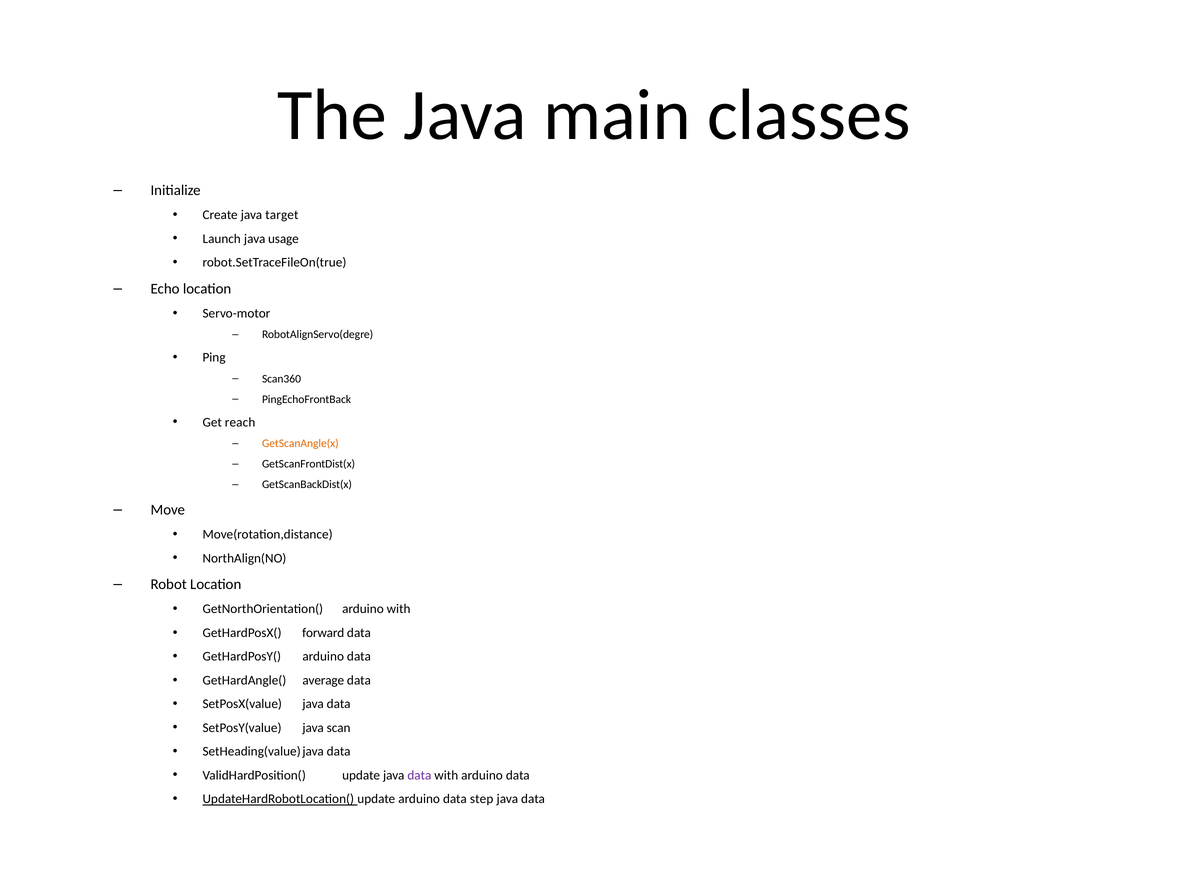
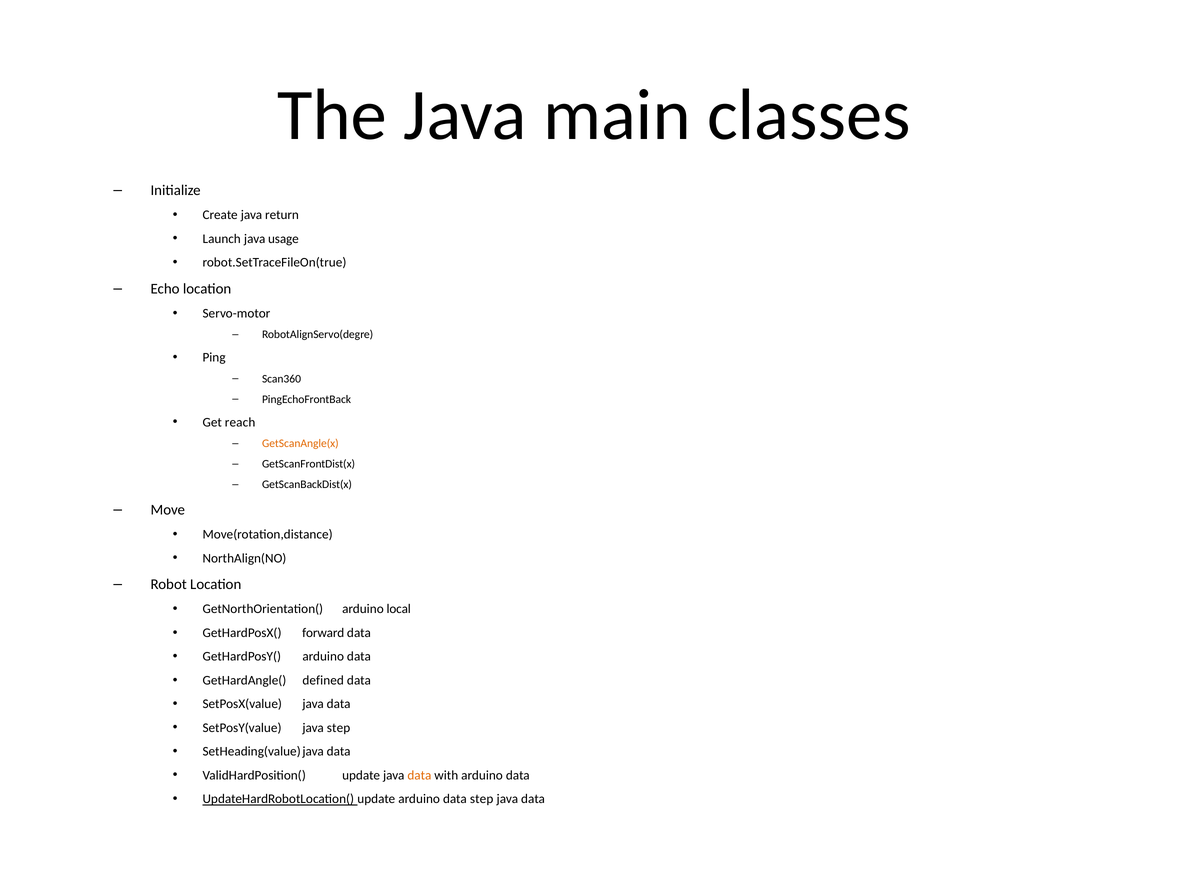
target: target -> return
arduino with: with -> local
average: average -> defined
java scan: scan -> step
data at (419, 775) colour: purple -> orange
